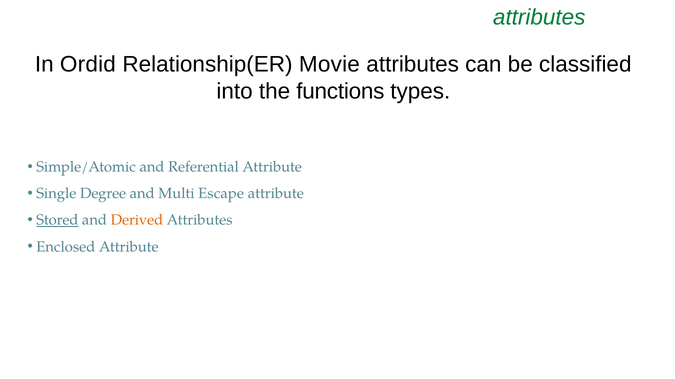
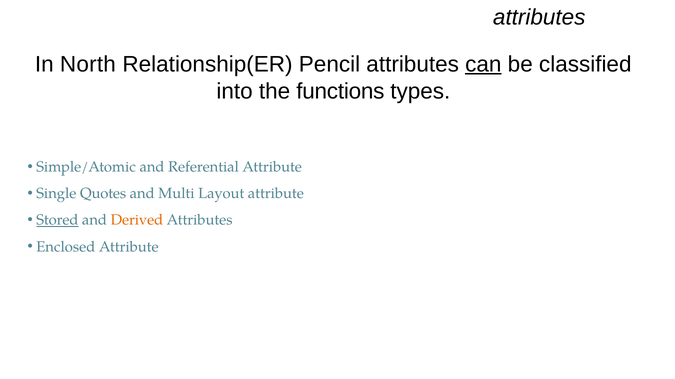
attributes at (539, 18) colour: green -> black
Ordid: Ordid -> North
Movie: Movie -> Pencil
can underline: none -> present
Degree: Degree -> Quotes
Escape: Escape -> Layout
